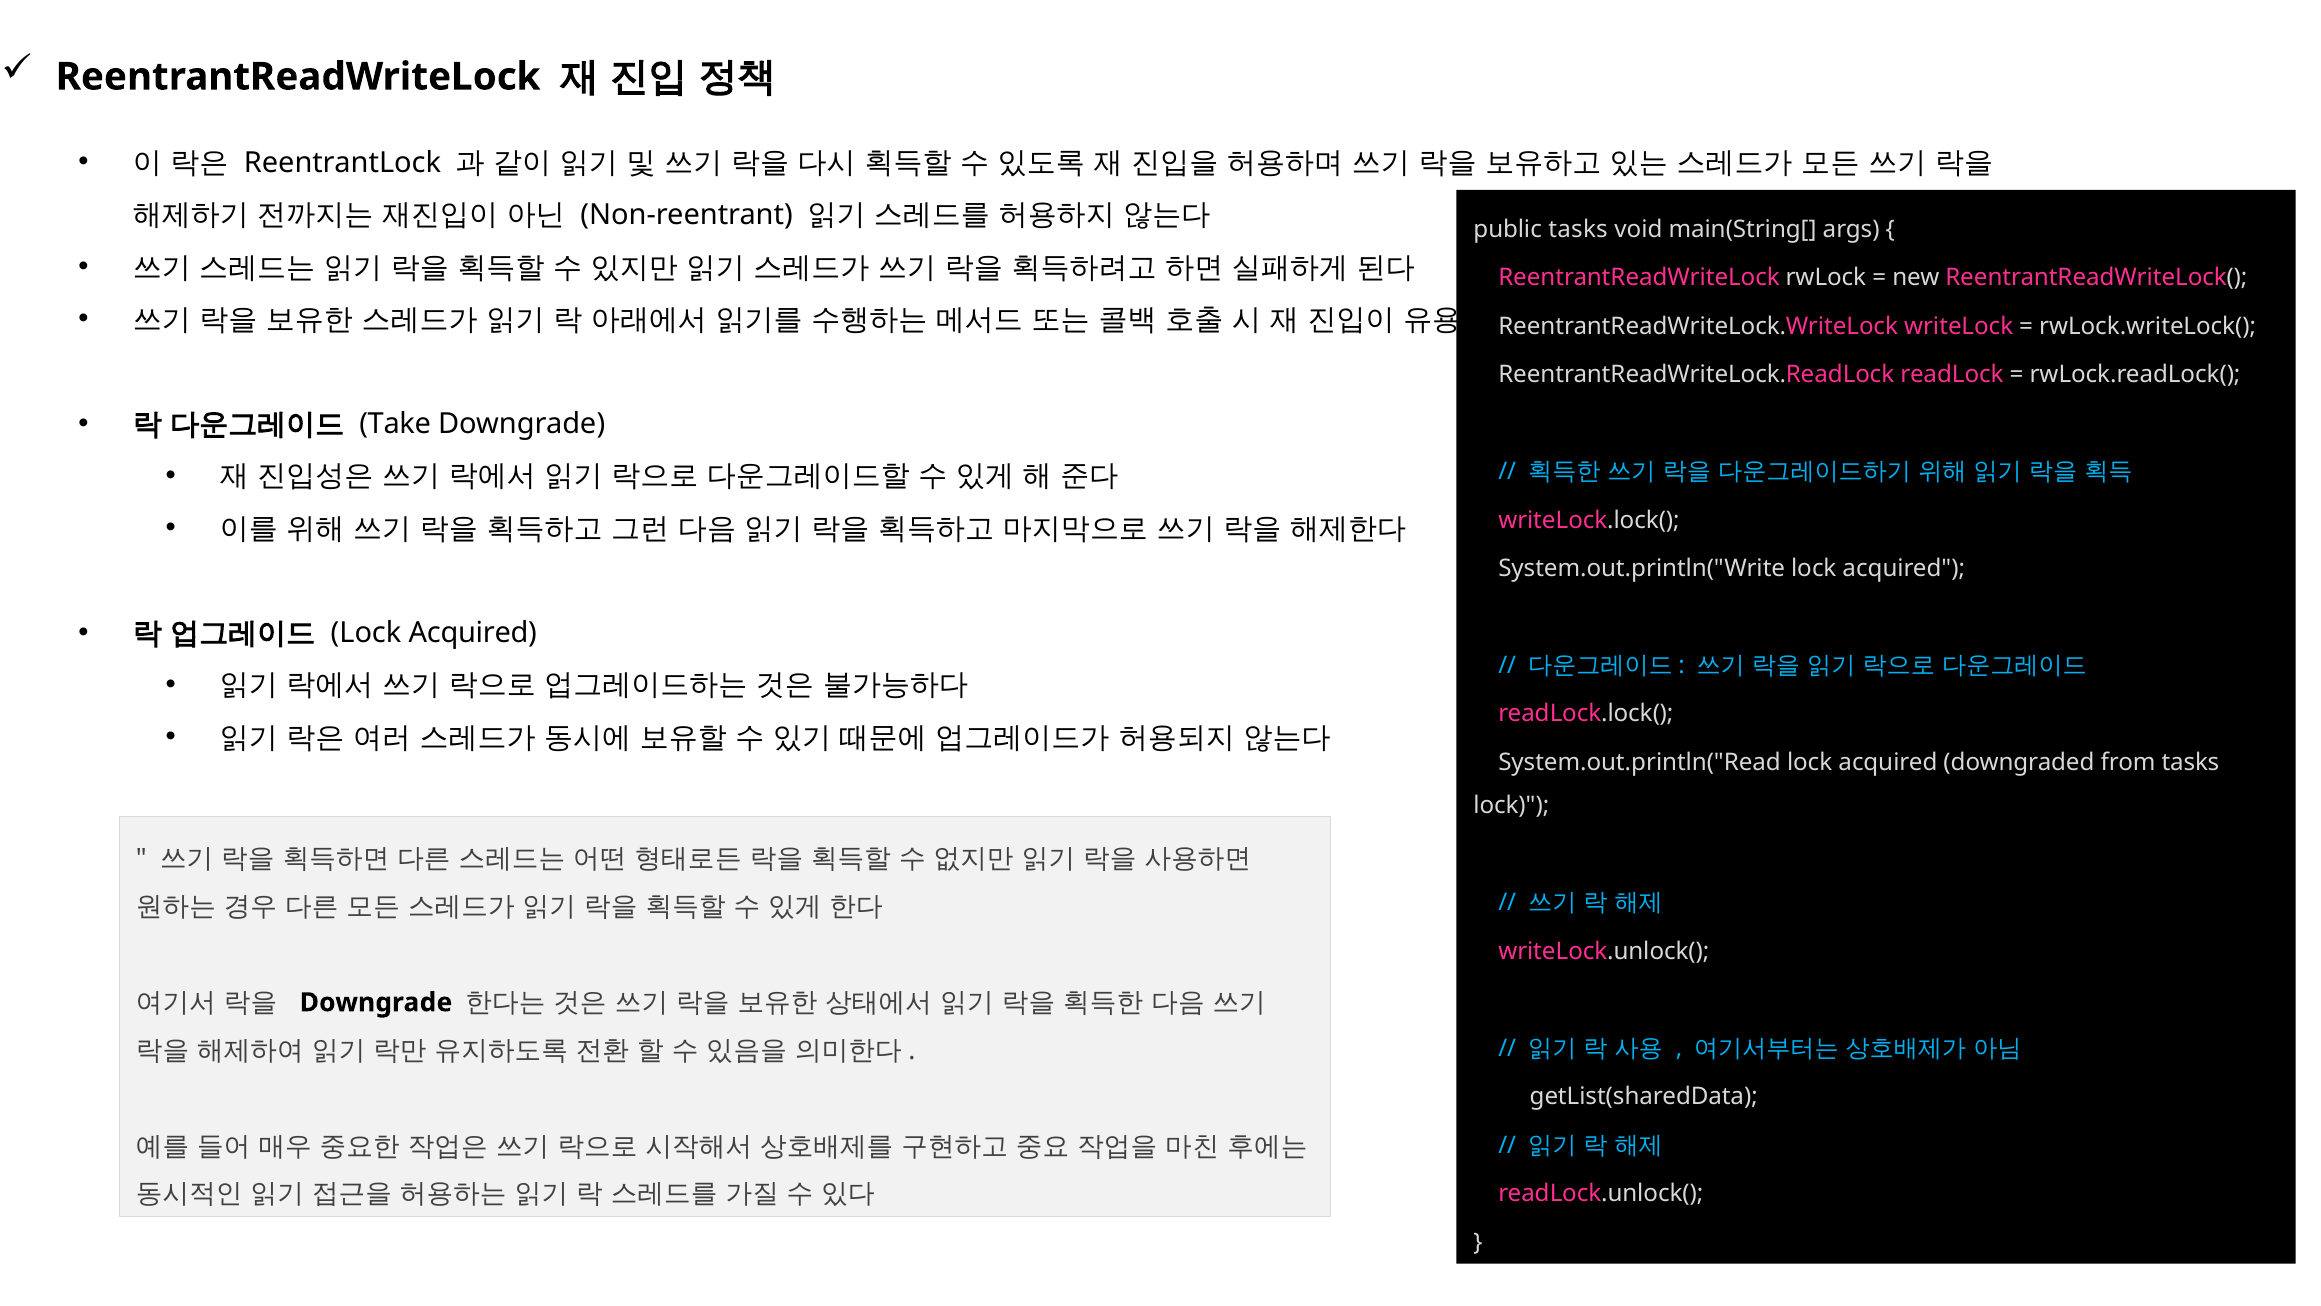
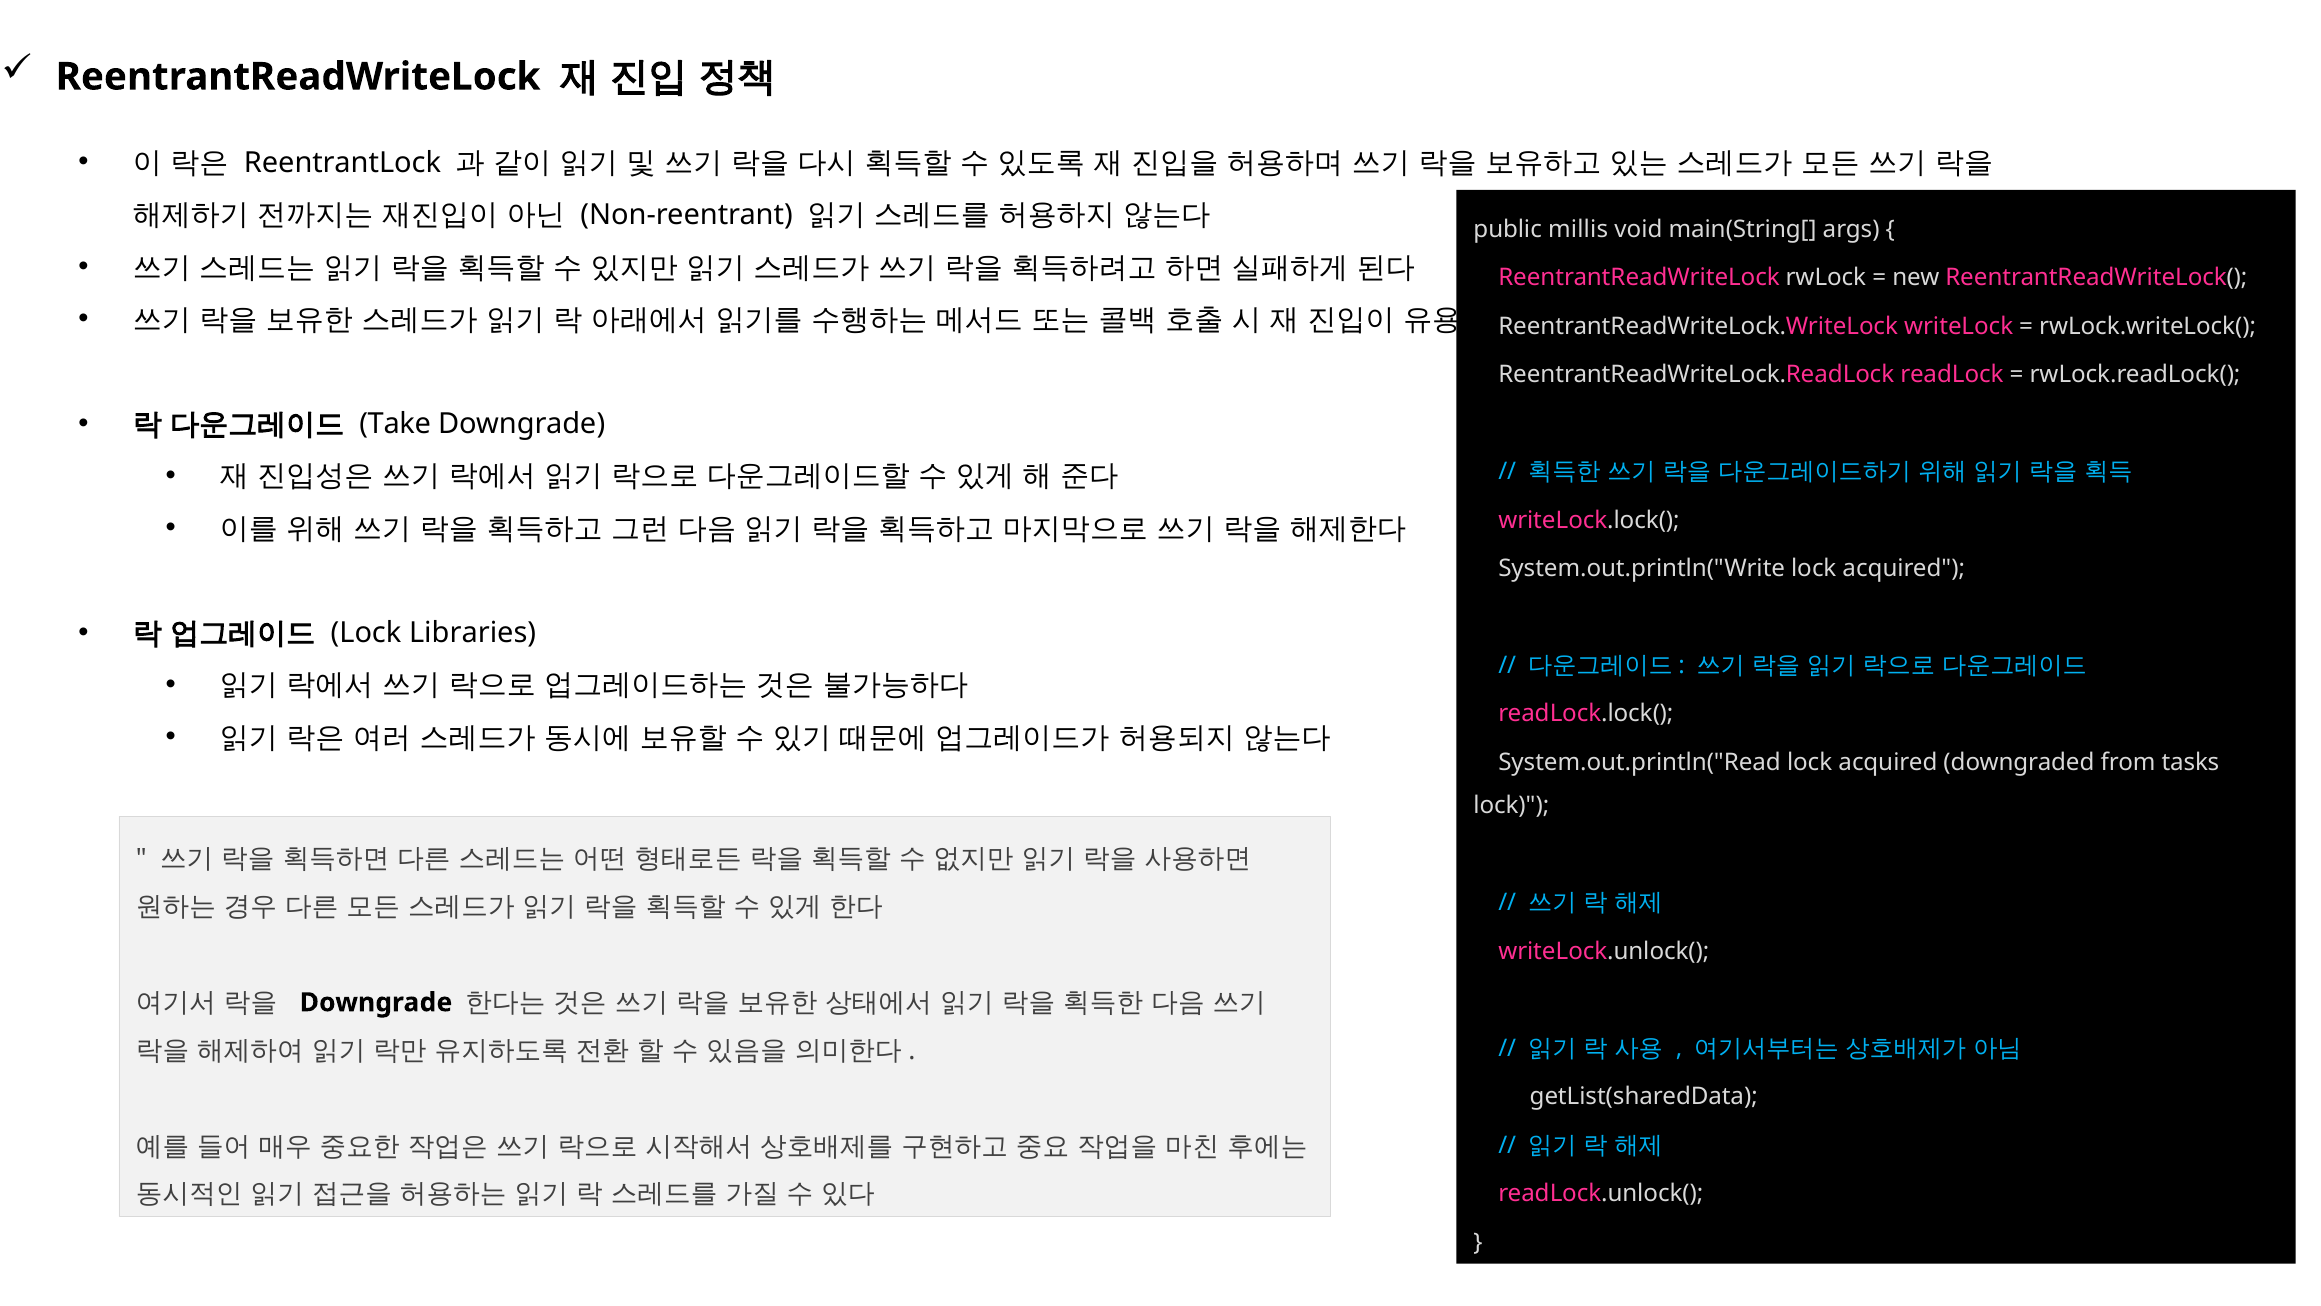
public tasks: tasks -> millis
Acquired at (473, 633): Acquired -> Libraries
